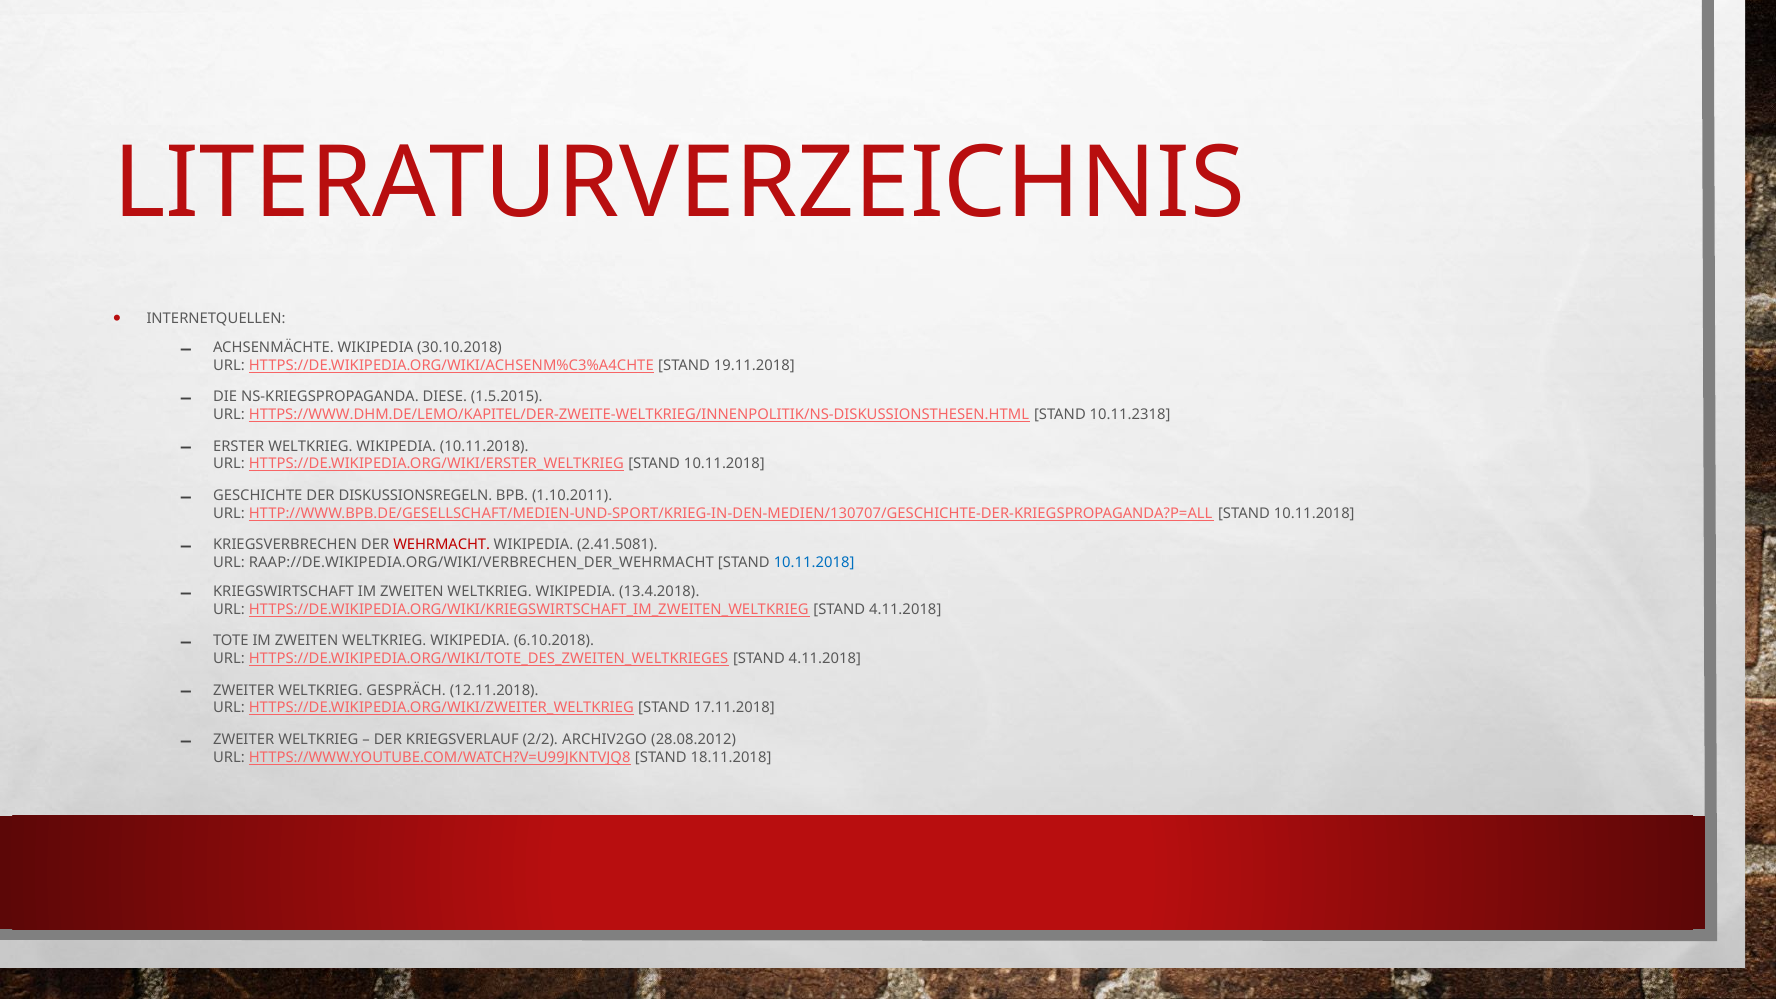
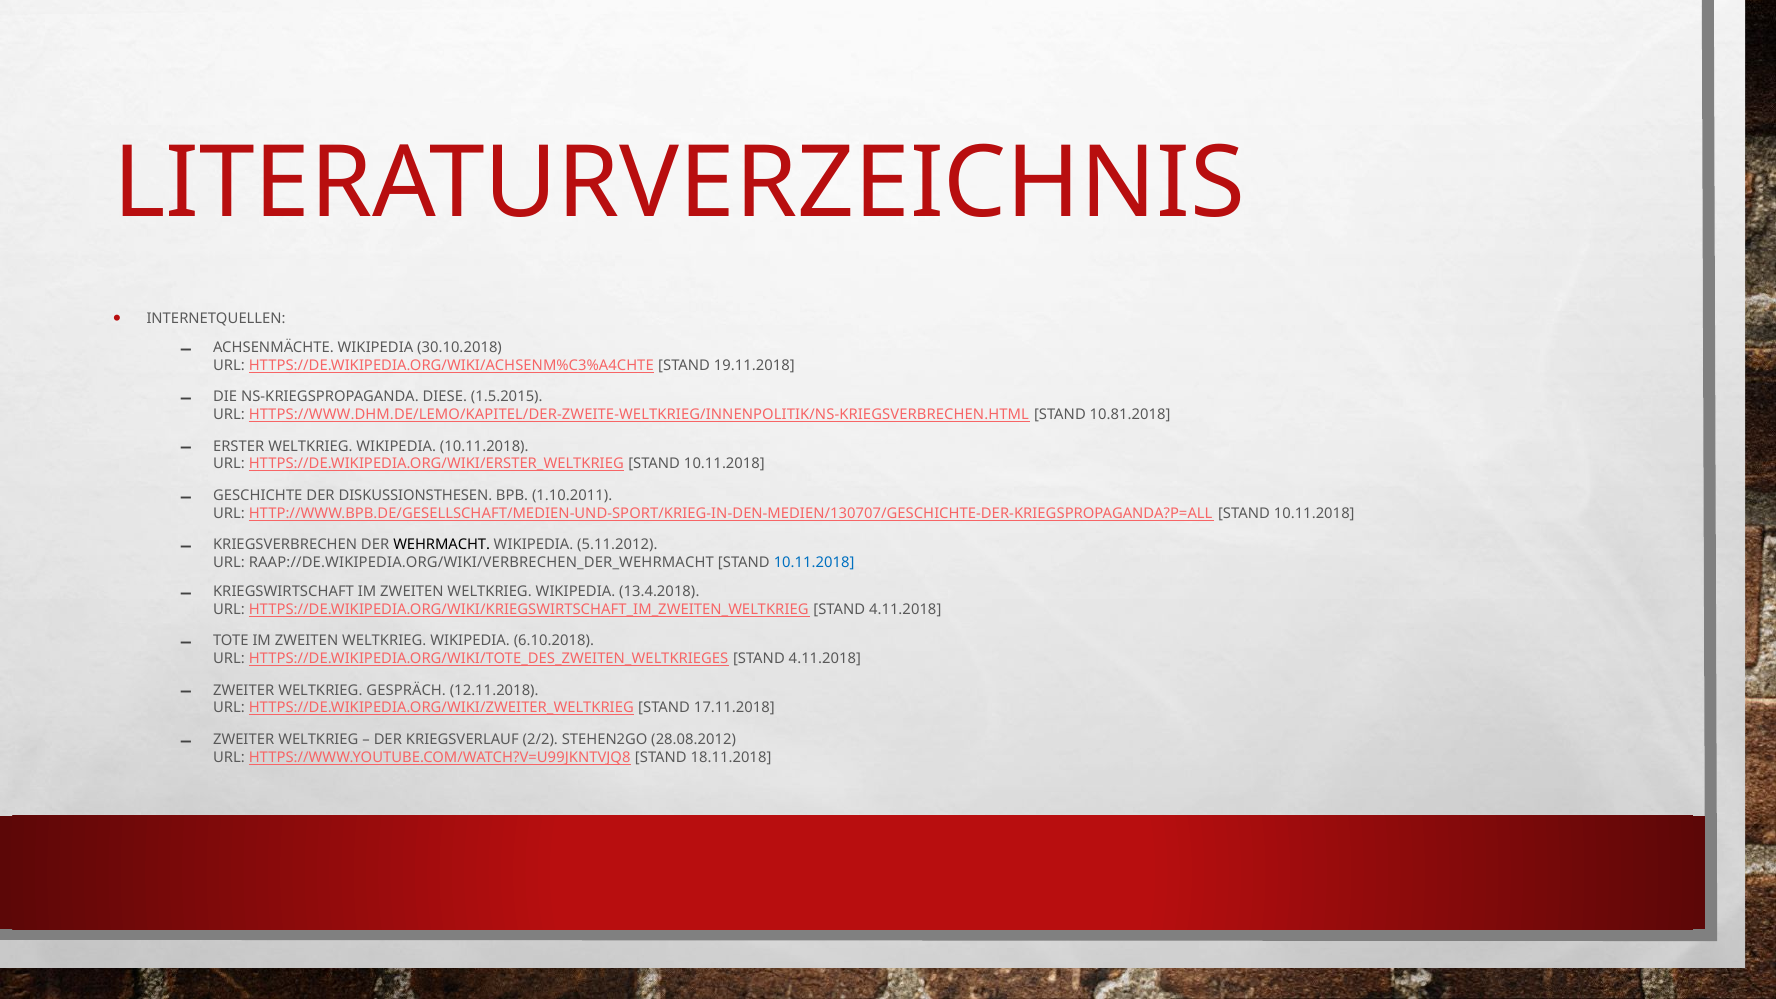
HTTPS://WWW.DHM.DE/LEMO/KAPITEL/DER-ZWEITE-WELTKRIEG/INNENPOLITIK/NS-DISKUSSIONSTHESEN.HTML: HTTPS://WWW.DHM.DE/LEMO/KAPITEL/DER-ZWEITE-WELTKRIEG/INNENPOLITIK/NS-DISKUSSIONSTHESEN.HTML -> HTTPS://WWW.DHM.DE/LEMO/KAPITEL/DER-ZWEITE-WELTKRIEG/INNENPOLITIK/NS-KRIEGSVERBRECHEN.HTML
10.11.2318: 10.11.2318 -> 10.81.2018
DISKUSSIONSREGELN: DISKUSSIONSREGELN -> DISKUSSIONSTHESEN
WEHRMACHT colour: red -> black
2.41.5081: 2.41.5081 -> 5.11.2012
ARCHIV2GO: ARCHIV2GO -> STEHEN2GO
